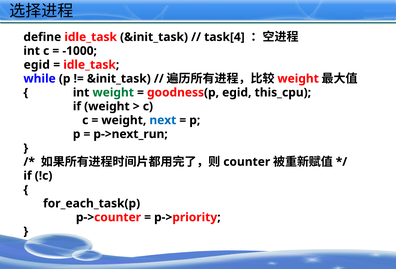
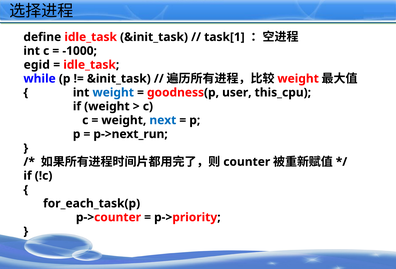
task[4: task[4 -> task[1
weight at (113, 93) colour: green -> blue
goodness(p egid: egid -> user
